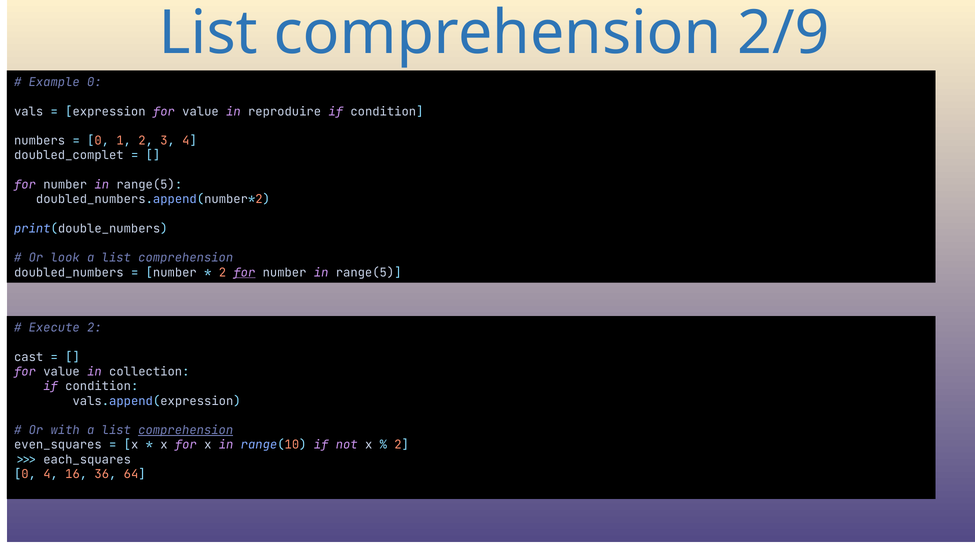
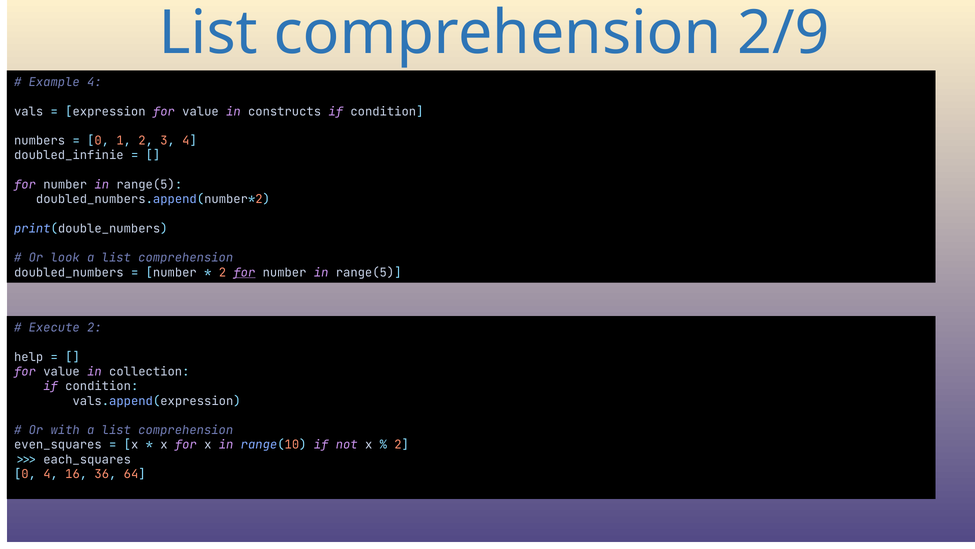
Example 0: 0 -> 4
reproduire: reproduire -> constructs
doubled_complet: doubled_complet -> doubled_infinie
cast: cast -> help
comprehension at (186, 430) underline: present -> none
